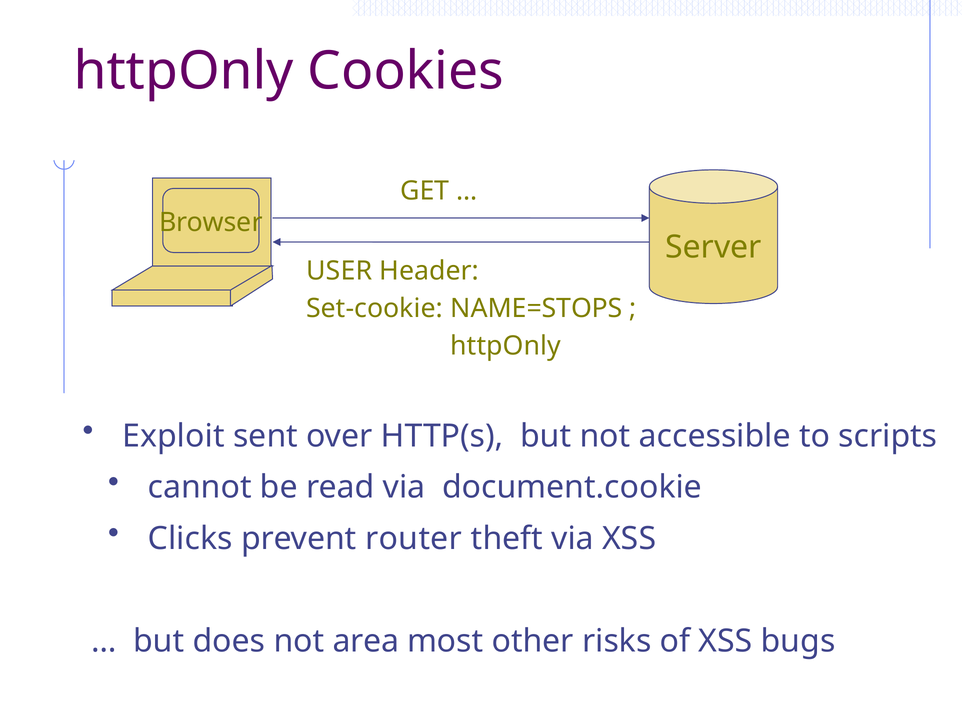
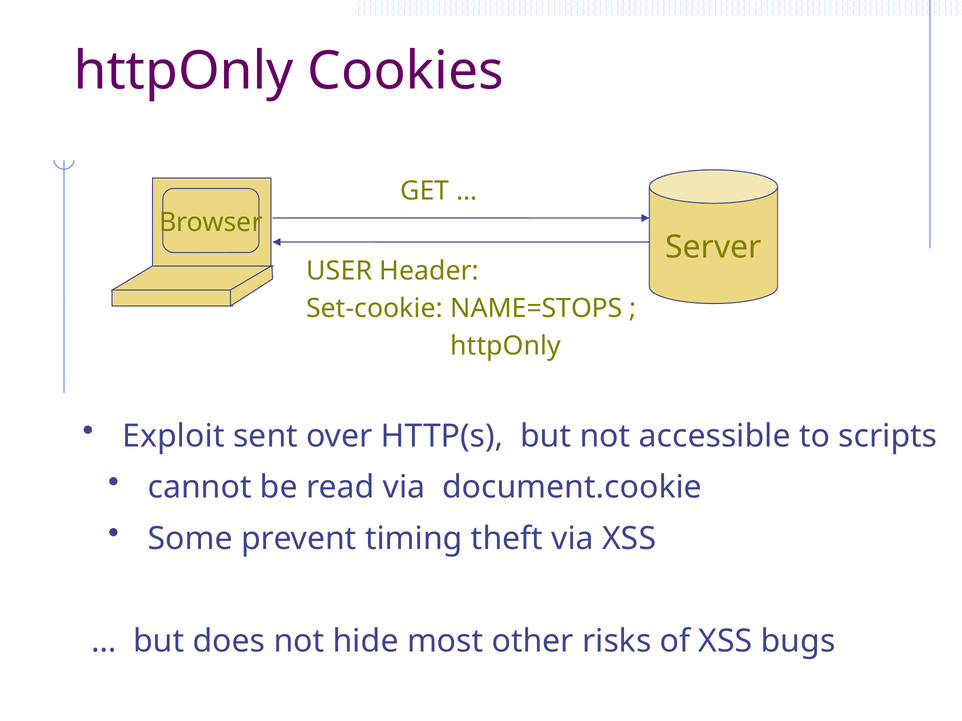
Clicks: Clicks -> Some
router: router -> timing
area: area -> hide
